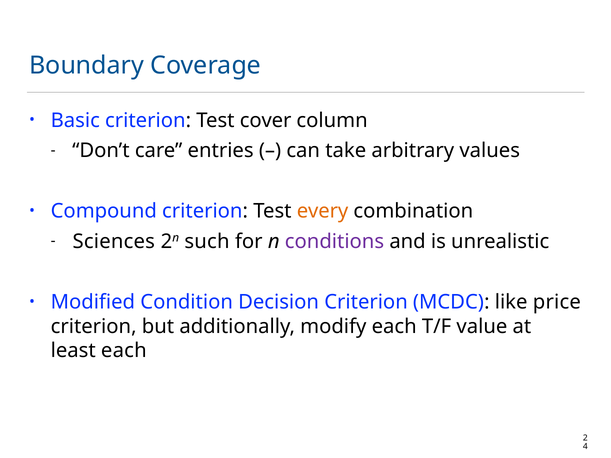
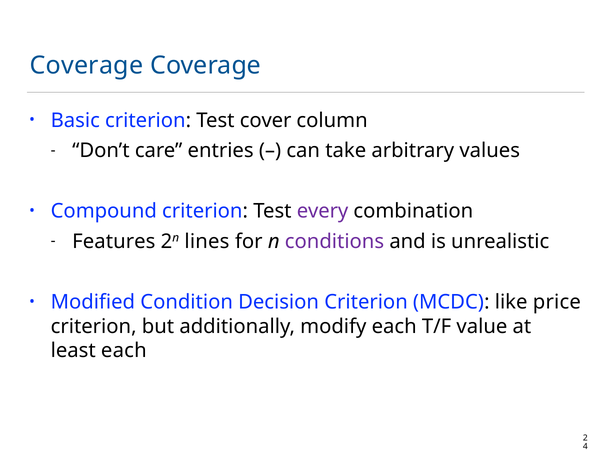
Boundary at (87, 65): Boundary -> Coverage
every colour: orange -> purple
Sciences: Sciences -> Features
such: such -> lines
